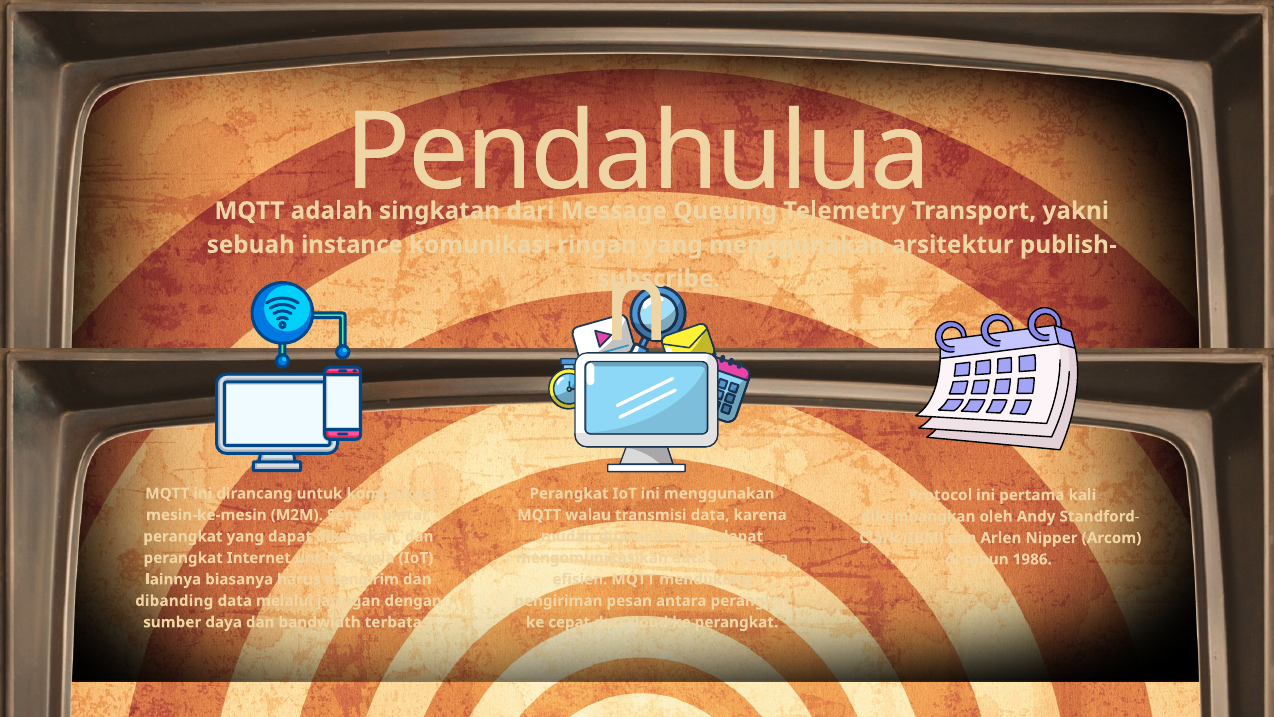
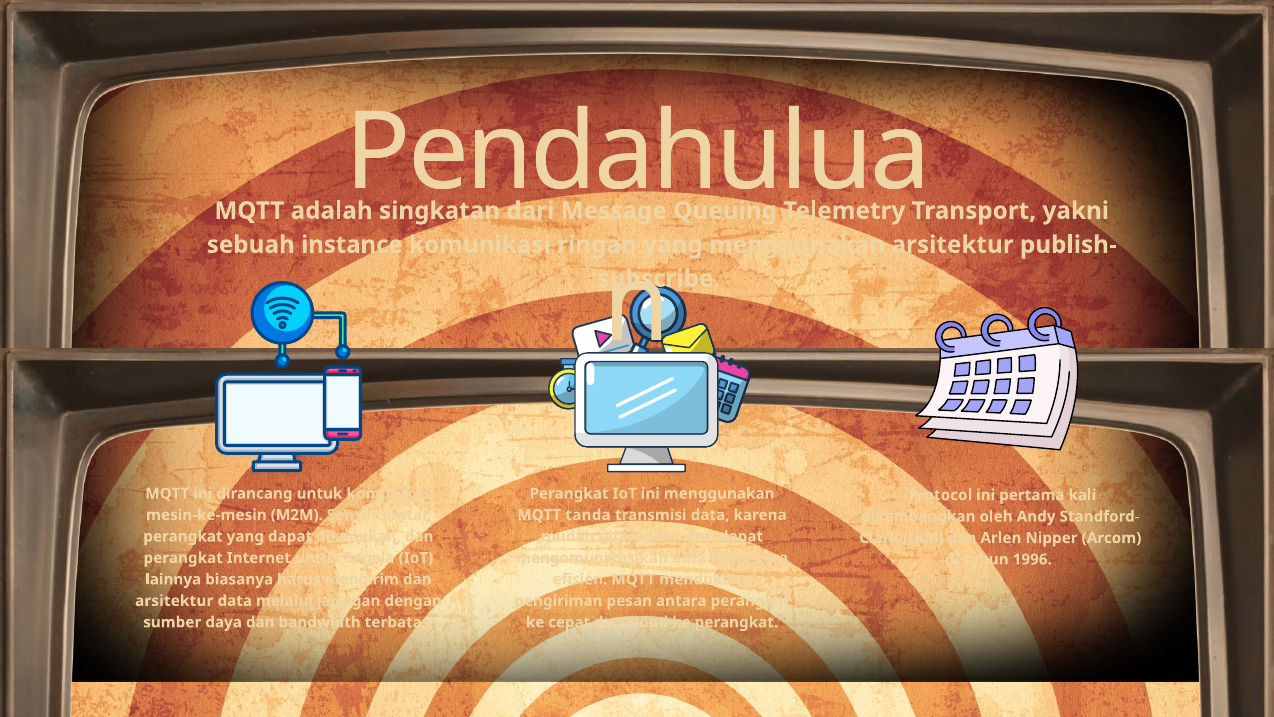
walau: walau -> tanda
1986: 1986 -> 1996
dibanding at (174, 601): dibanding -> arsitektur
